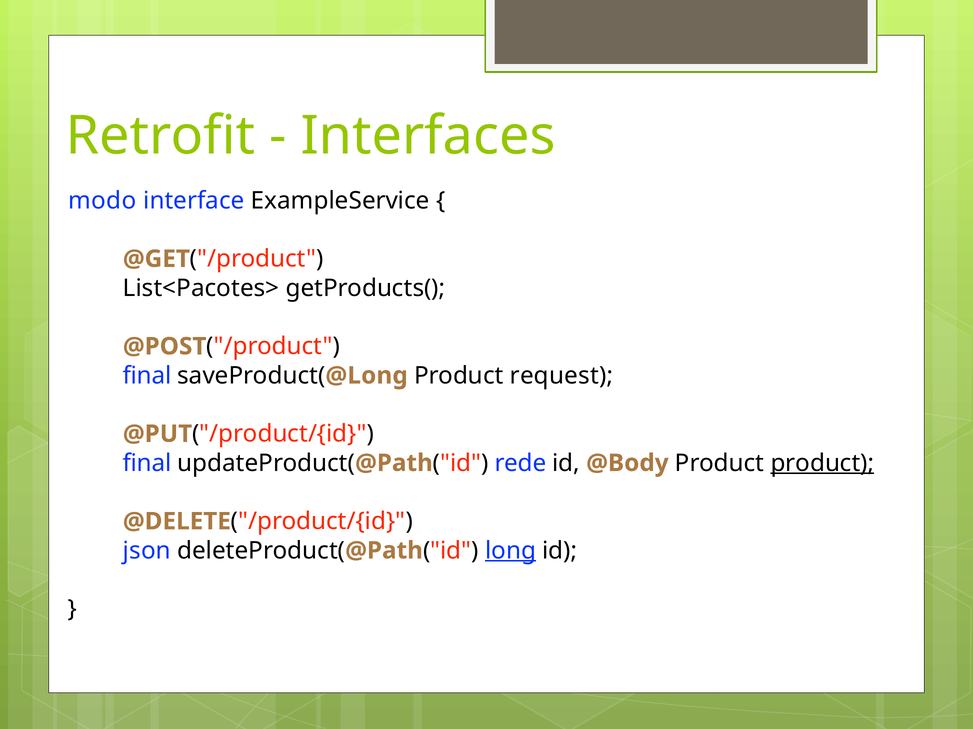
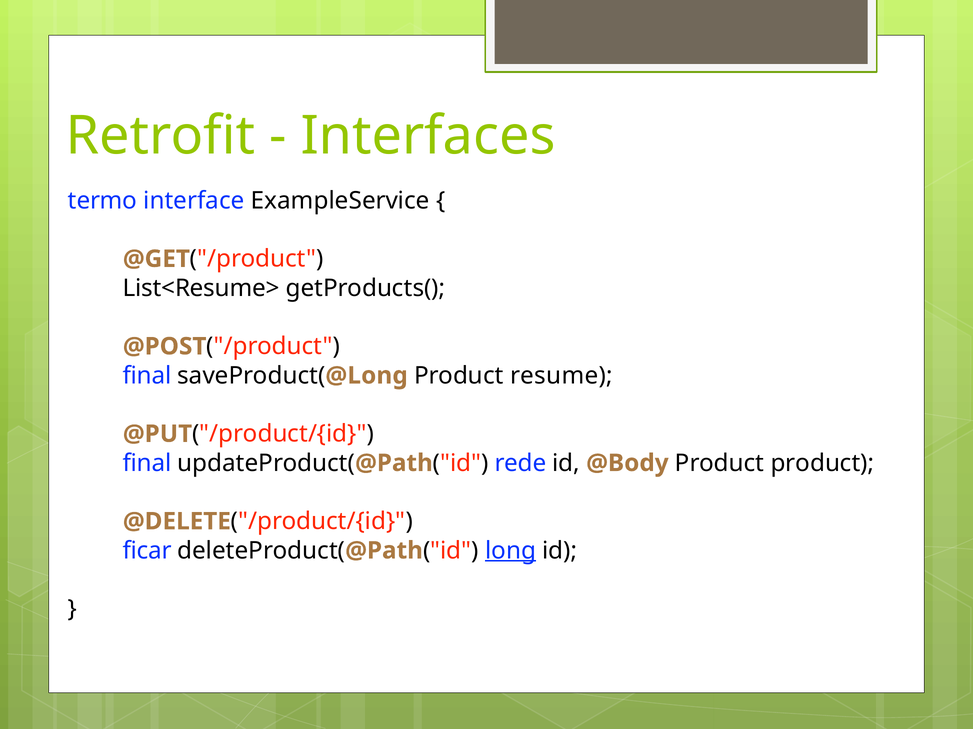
modo: modo -> termo
List<Pacotes>: List<Pacotes> -> List<Resume>
request: request -> resume
product at (822, 463) underline: present -> none
json: json -> ficar
